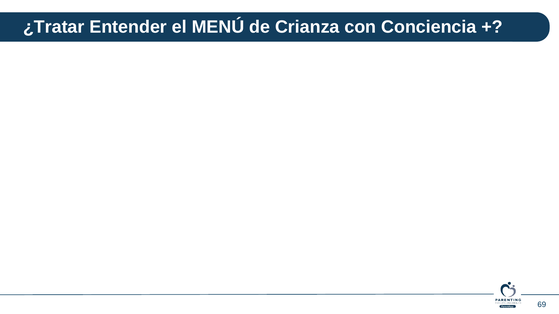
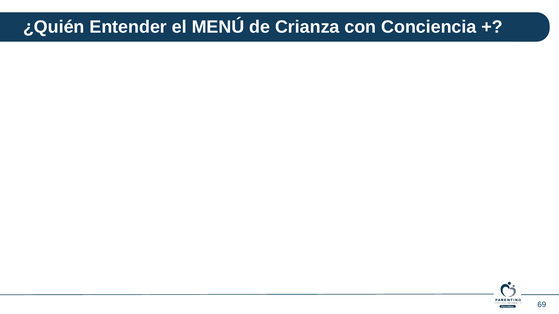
¿Tratar: ¿Tratar -> ¿Quién
